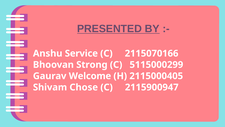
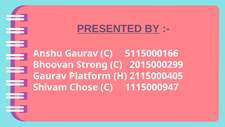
Anshu Service: Service -> Gaurav
2115070166: 2115070166 -> 5115000166
5115000299: 5115000299 -> 2015000299
Welcome: Welcome -> Platform
2115900947: 2115900947 -> 1115000947
